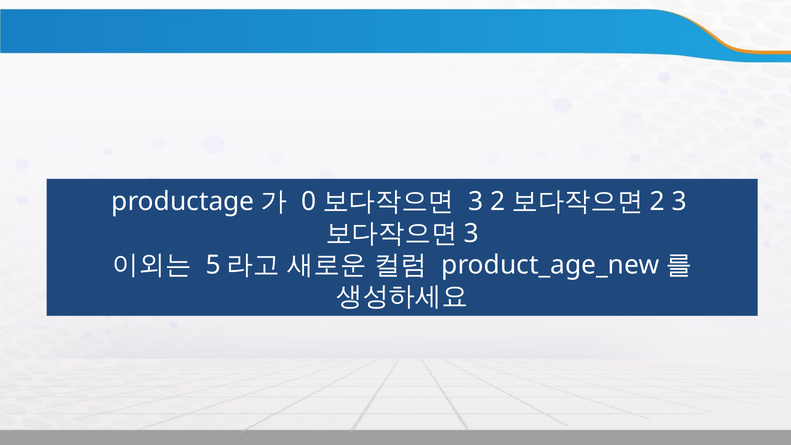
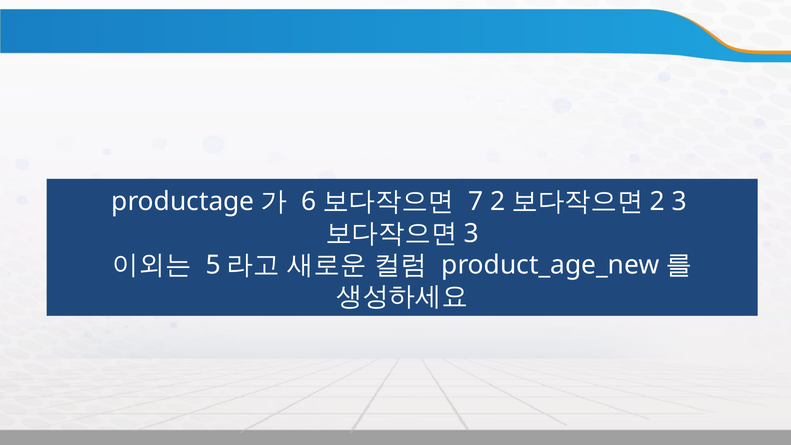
0: 0 -> 6
3 at (476, 202): 3 -> 7
